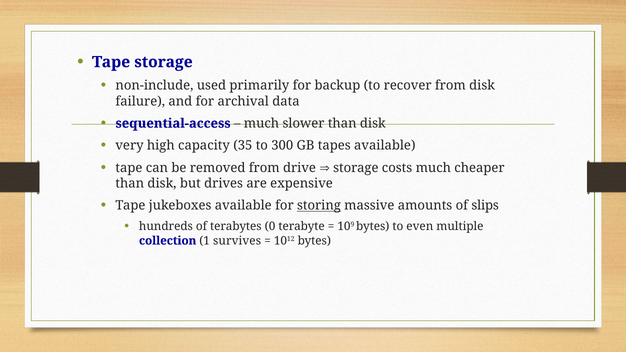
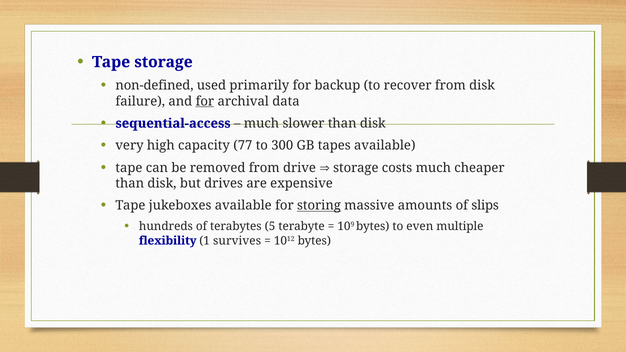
non-include: non-include -> non-defined
for at (205, 101) underline: none -> present
35: 35 -> 77
0: 0 -> 5
collection: collection -> flexibility
